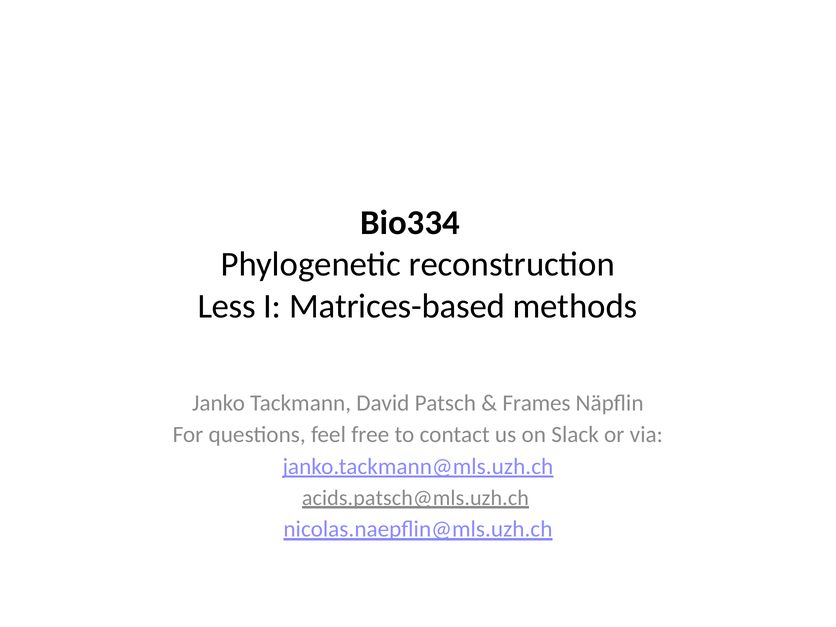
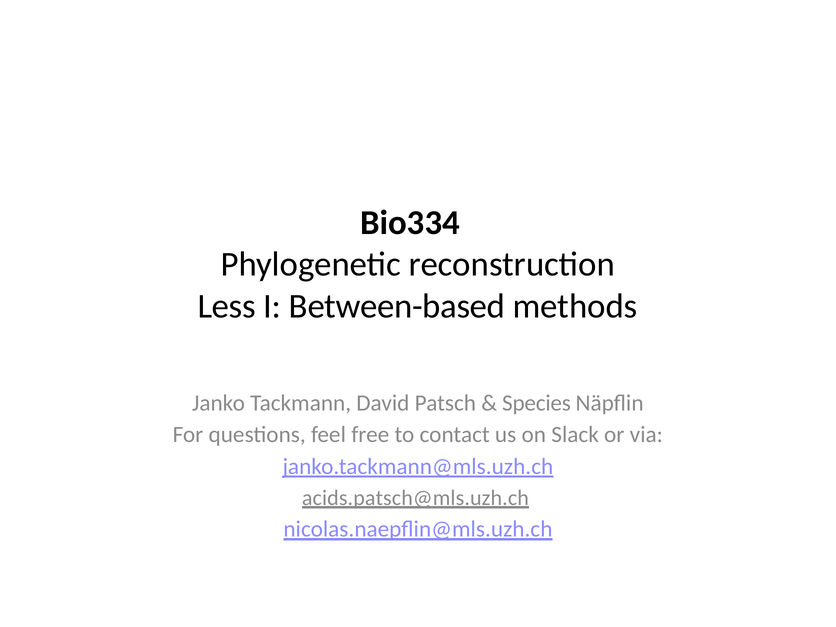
Matrices-based: Matrices-based -> Between-based
Frames: Frames -> Species
